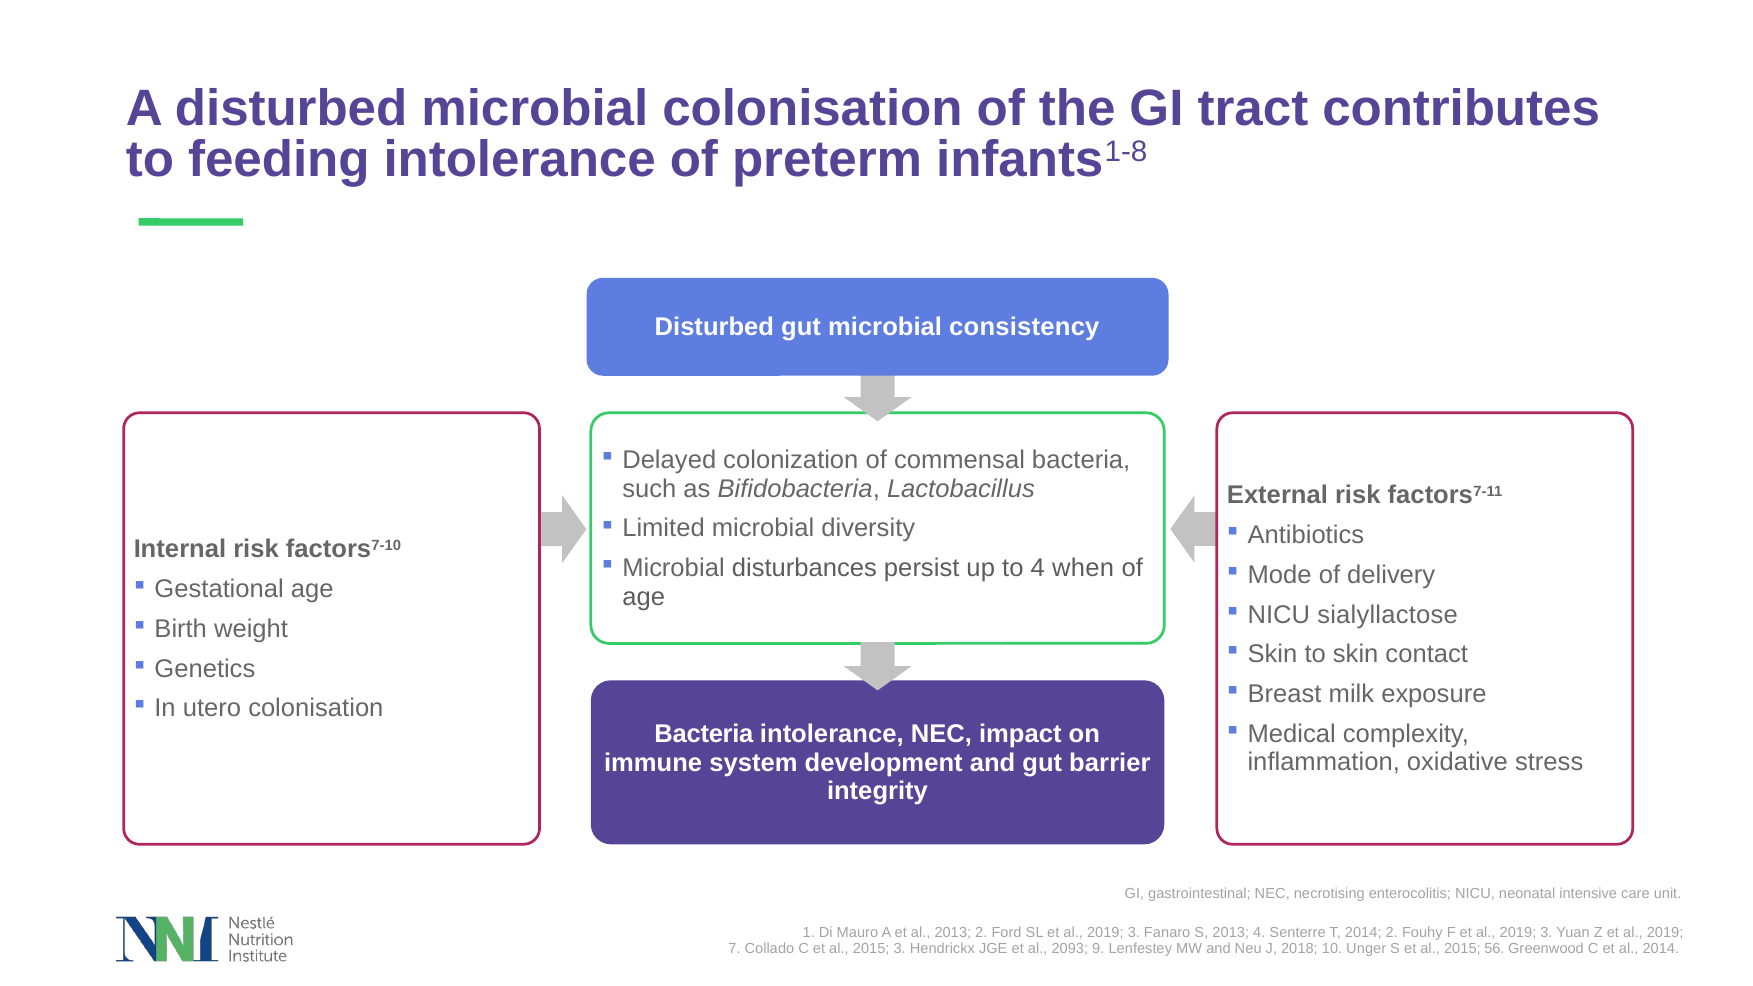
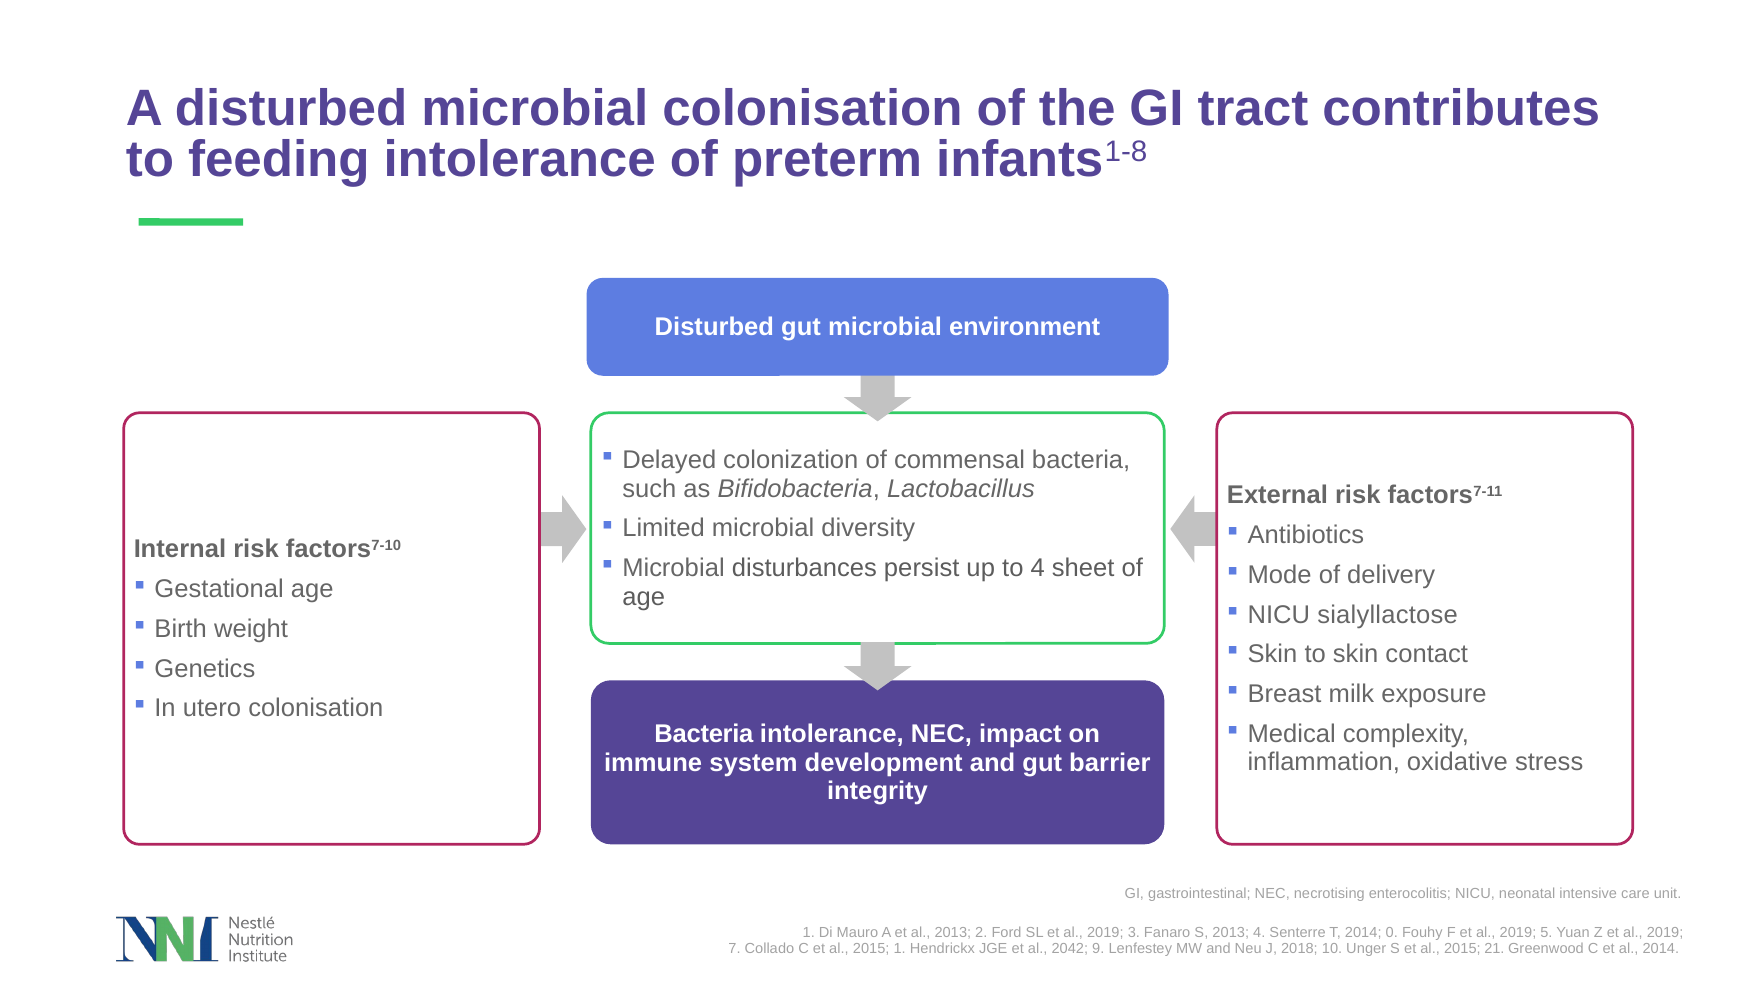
consistency: consistency -> environment
when: when -> sheet
2014 2: 2 -> 0
3 at (1546, 932): 3 -> 5
2015 3: 3 -> 1
2093: 2093 -> 2042
56: 56 -> 21
